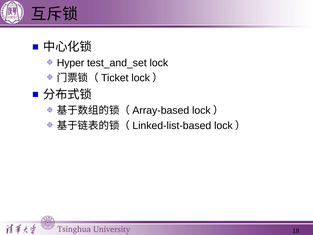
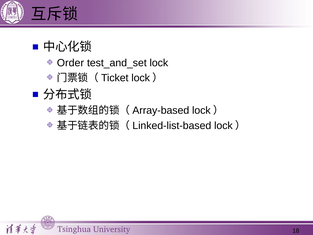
Hyper: Hyper -> Order
